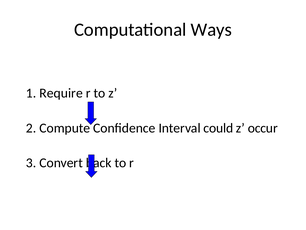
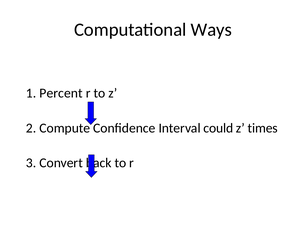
Require: Require -> Percent
occur: occur -> times
